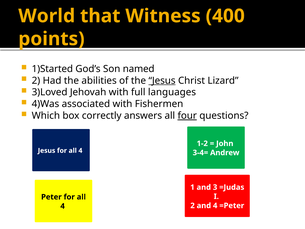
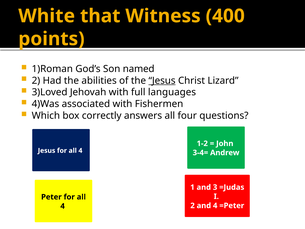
World: World -> White
1)Started: 1)Started -> 1)Roman
four underline: present -> none
